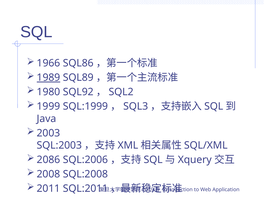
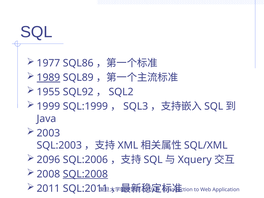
1966: 1966 -> 1977
1980: 1980 -> 1955
2086: 2086 -> 2096
SQL:2008 underline: none -> present
